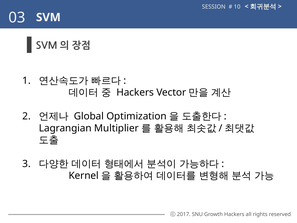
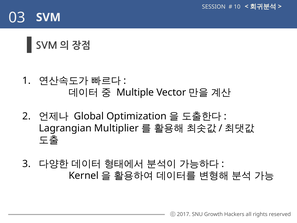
Hackers at (135, 92): Hackers -> Multiple
